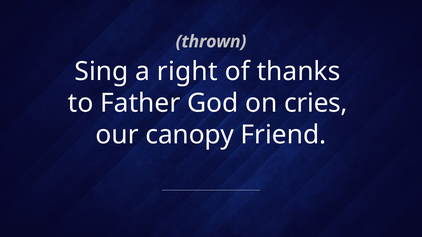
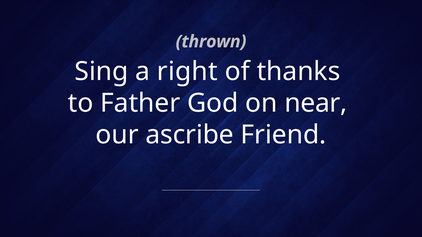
cries: cries -> near
canopy: canopy -> ascribe
